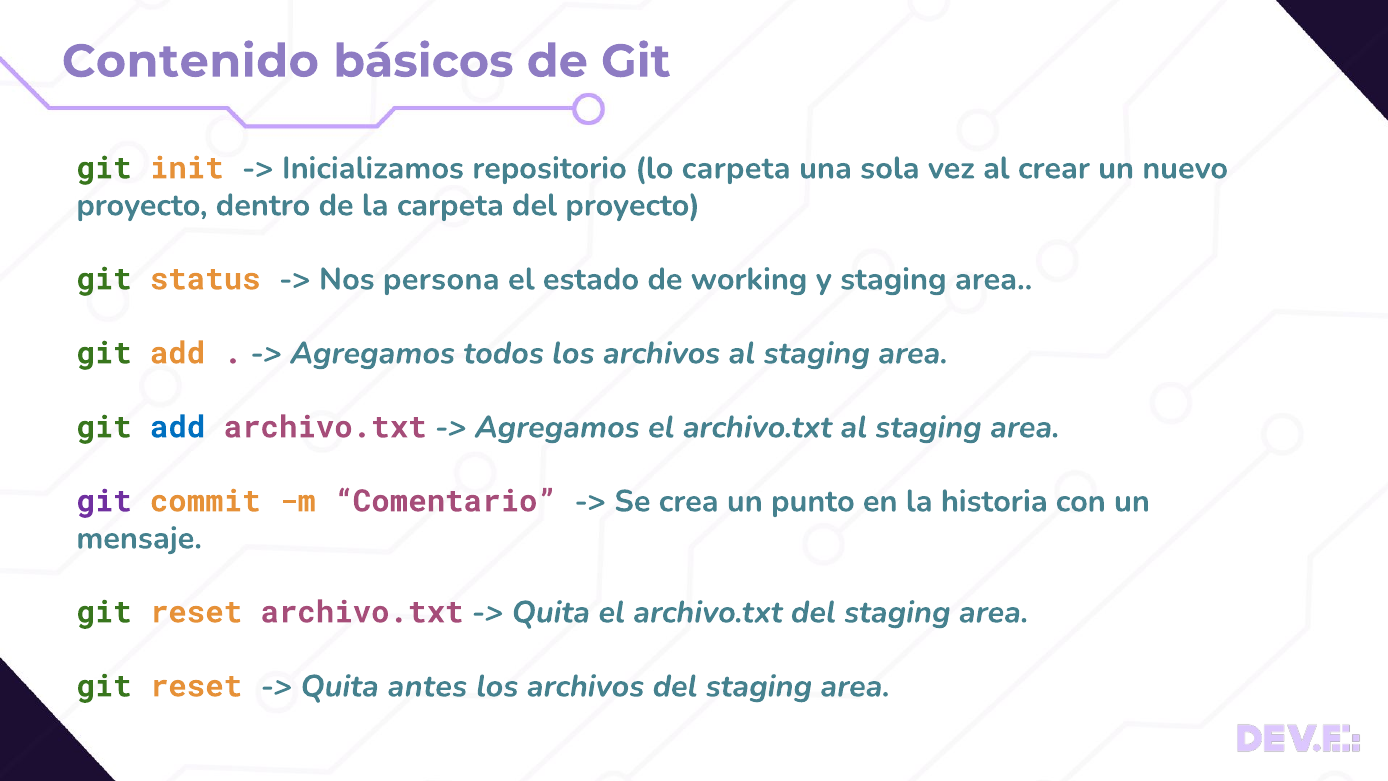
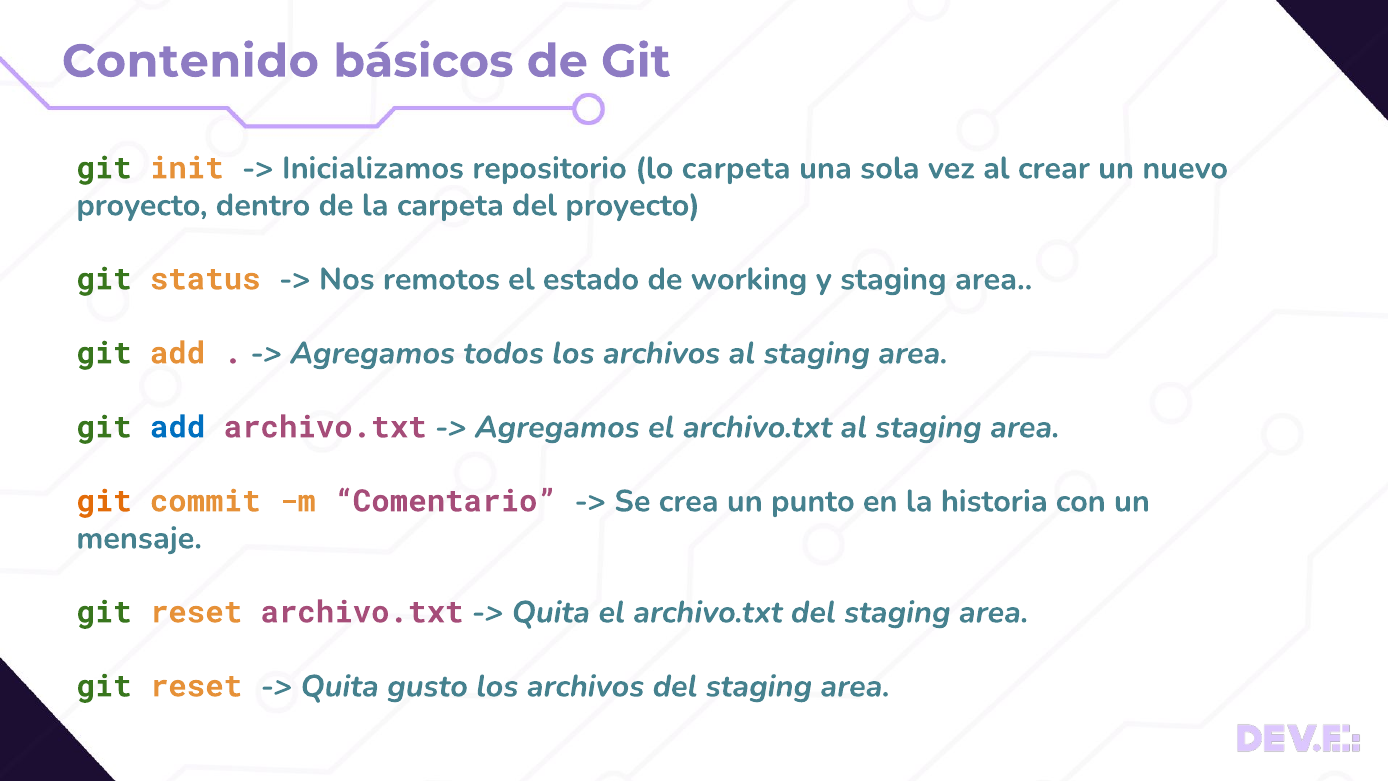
persona: persona -> remotos
git at (104, 501) colour: purple -> orange
antes: antes -> gusto
